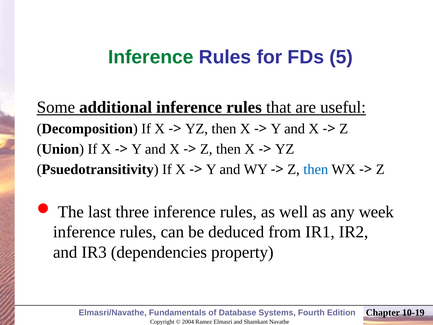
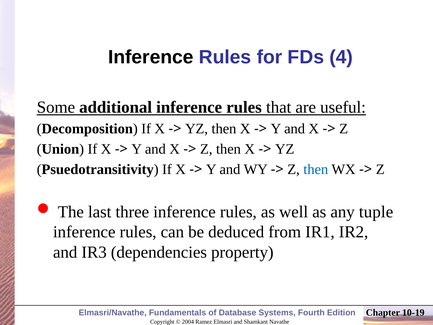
Inference at (151, 57) colour: green -> black
5: 5 -> 4
week: week -> tuple
